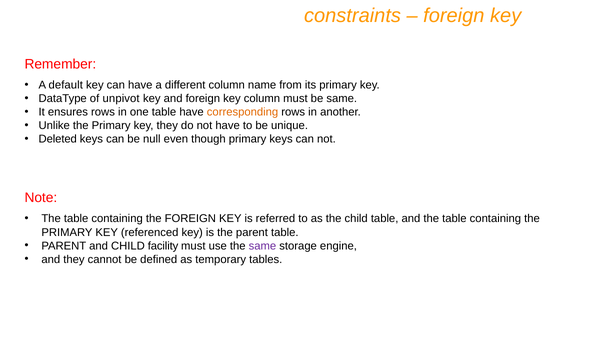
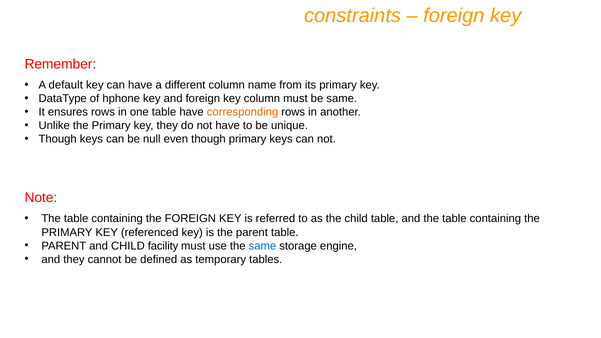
unpivot: unpivot -> hphone
Deleted at (58, 139): Deleted -> Though
same at (262, 246) colour: purple -> blue
